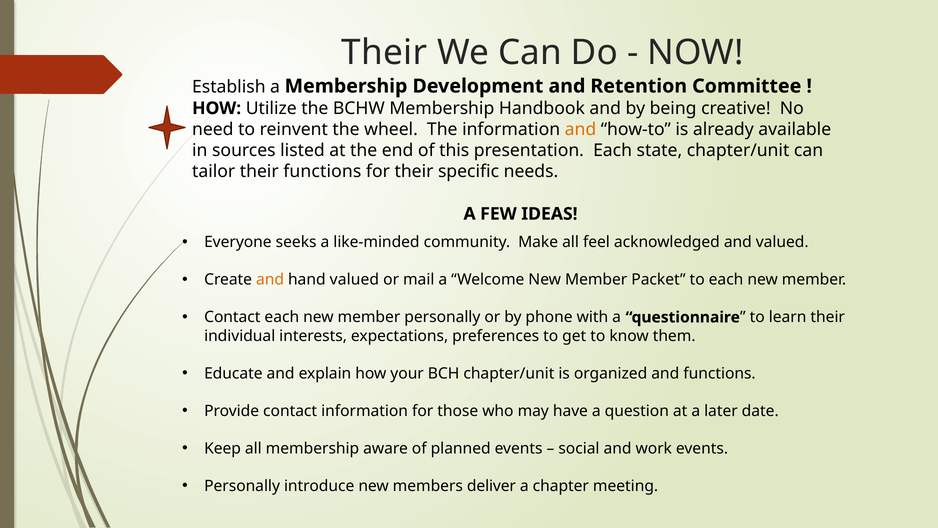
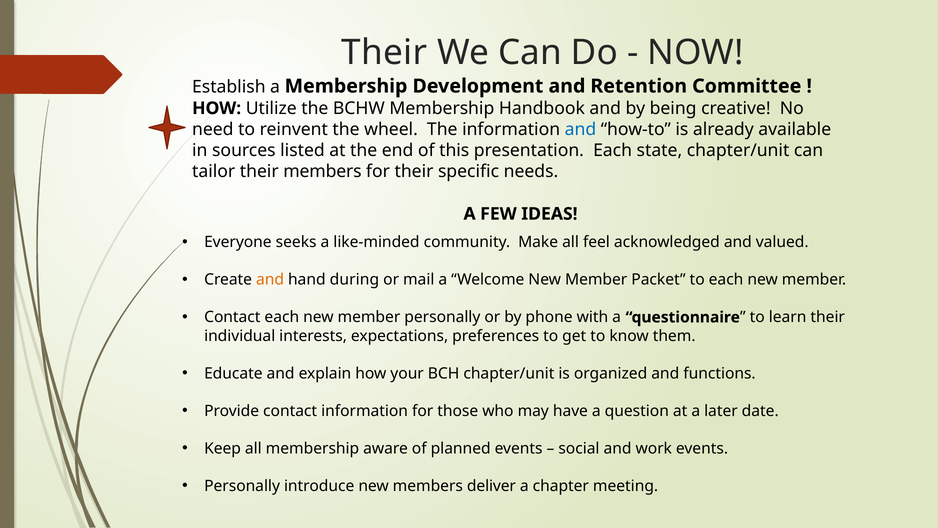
and at (580, 129) colour: orange -> blue
their functions: functions -> members
hand valued: valued -> during
